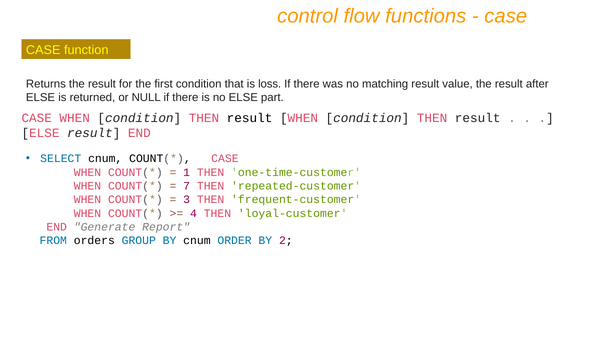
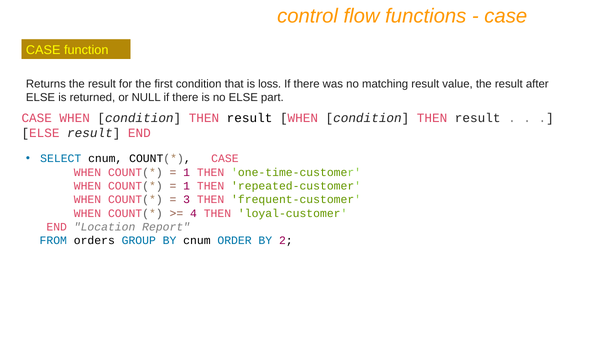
7 at (187, 186): 7 -> 1
Generate: Generate -> Location
